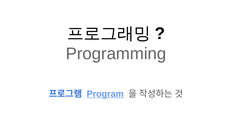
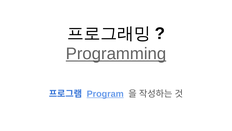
Programming underline: none -> present
